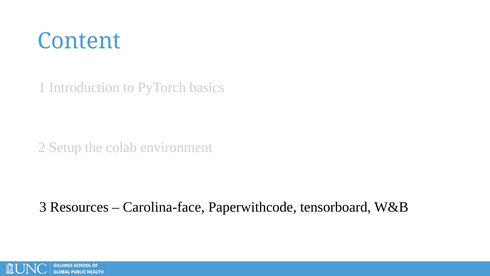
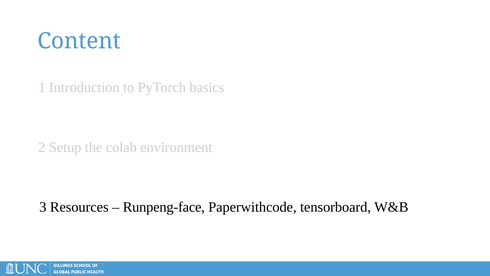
Carolina-face: Carolina-face -> Runpeng-face
